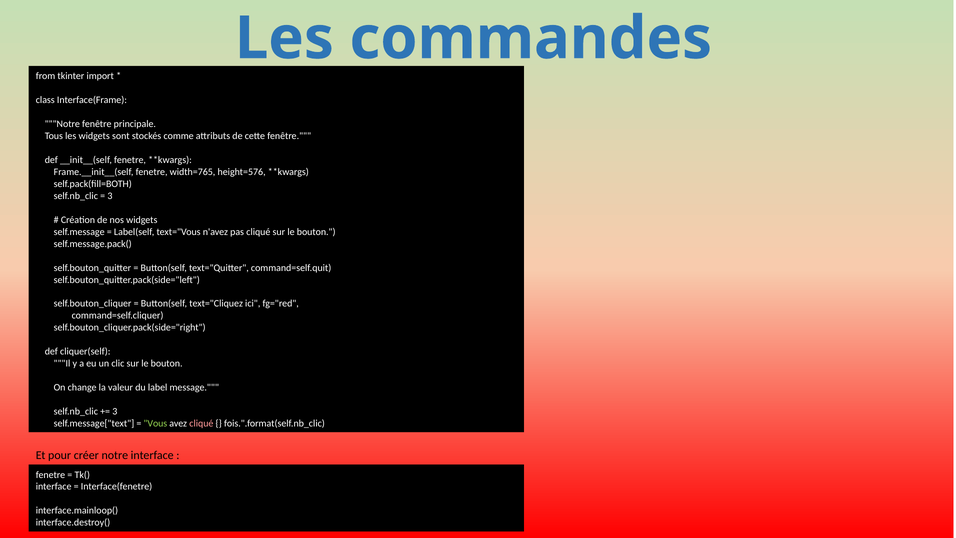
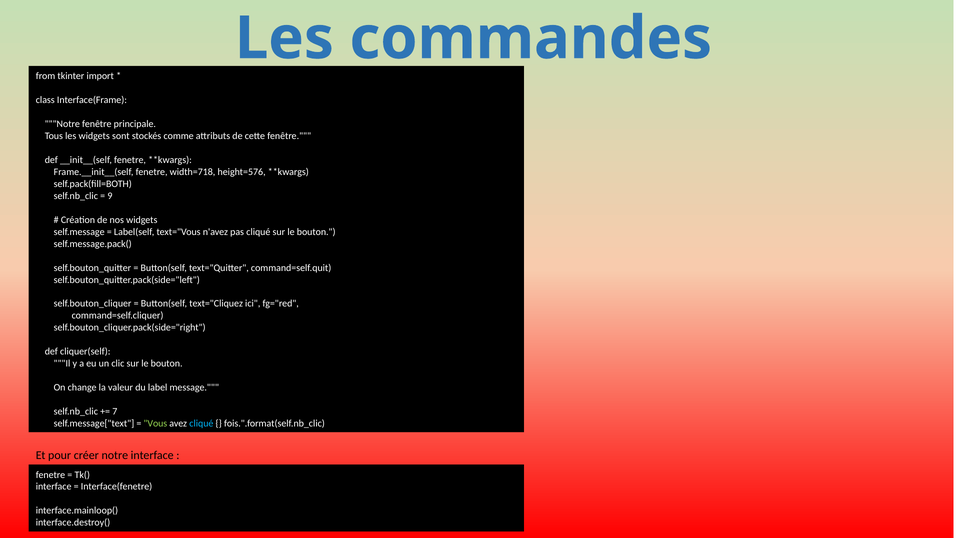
width=765: width=765 -> width=718
3 at (110, 196): 3 -> 9
3 at (115, 411): 3 -> 7
cliqué at (201, 423) colour: pink -> light blue
